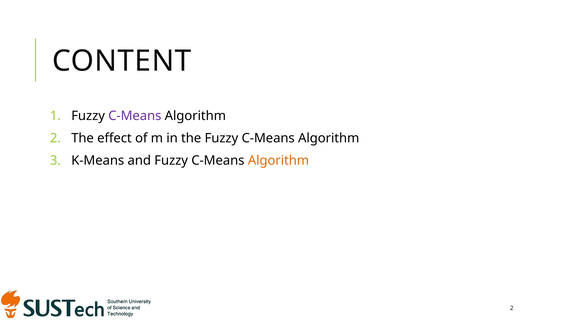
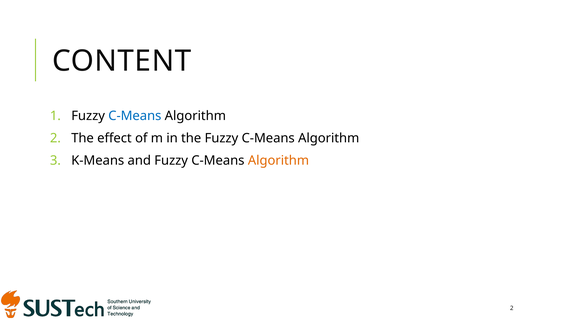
C-Means at (135, 116) colour: purple -> blue
